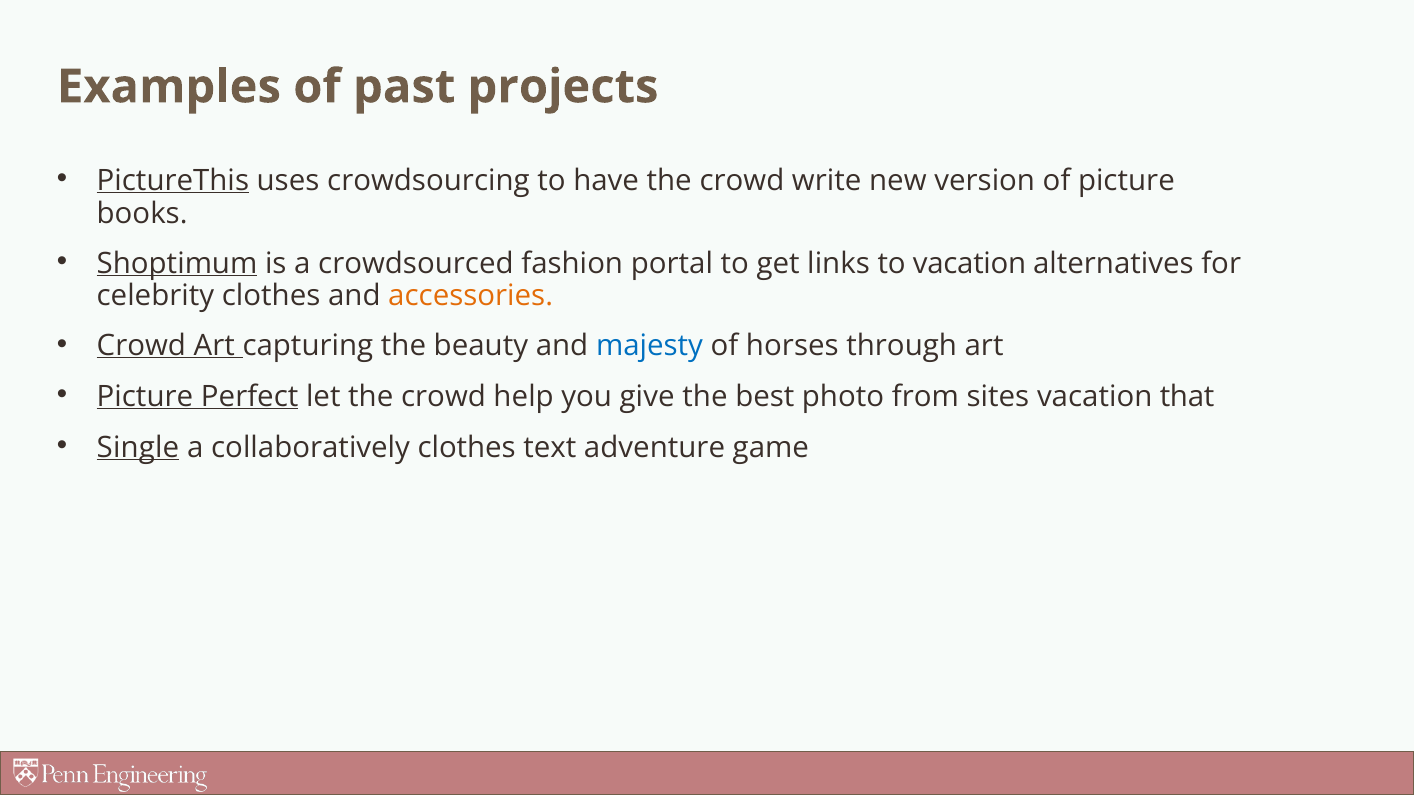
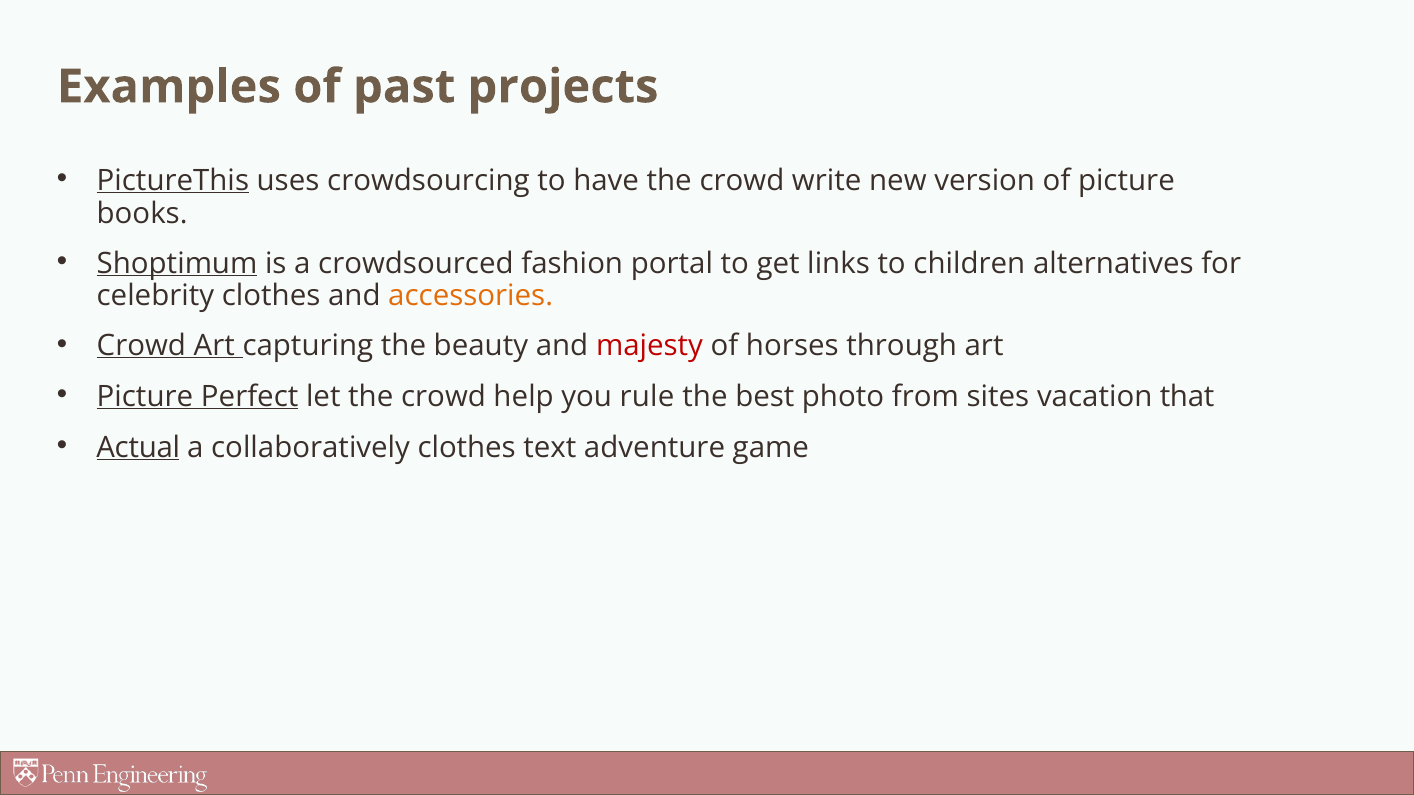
to vacation: vacation -> children
majesty colour: blue -> red
give: give -> rule
Single: Single -> Actual
